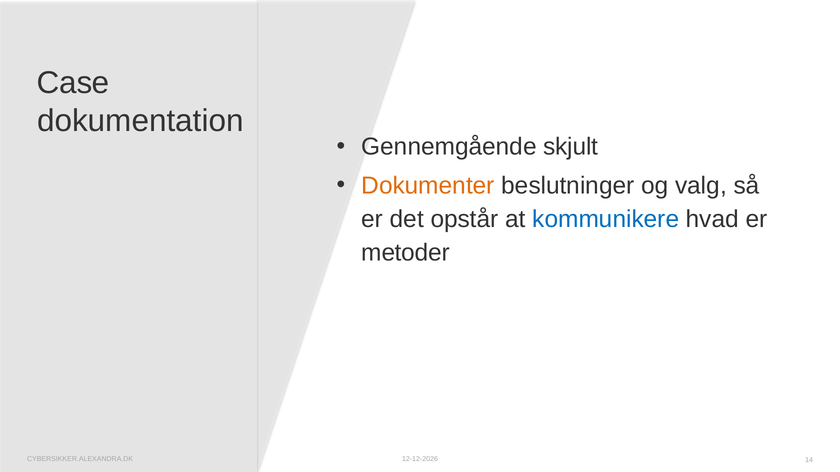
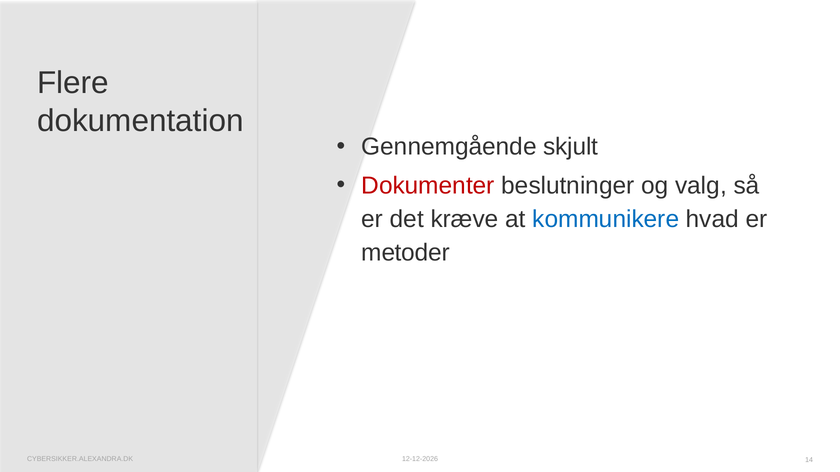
Case: Case -> Flere
Dokumenter colour: orange -> red
opstår: opstår -> kræve
